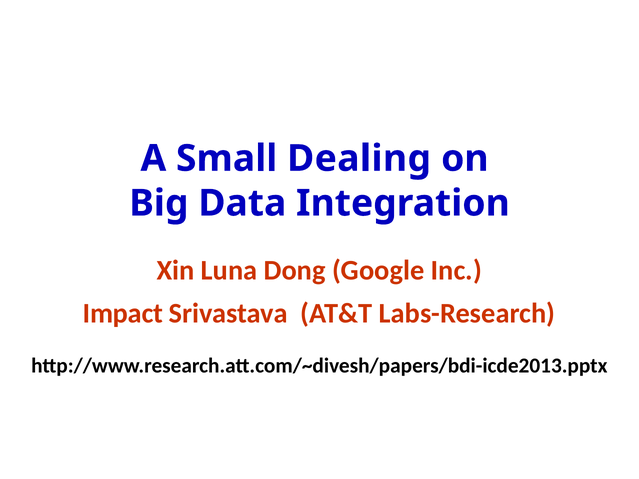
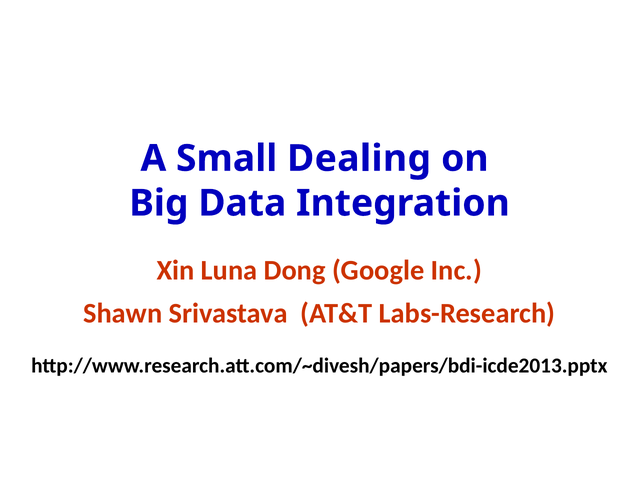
Impact: Impact -> Shawn
